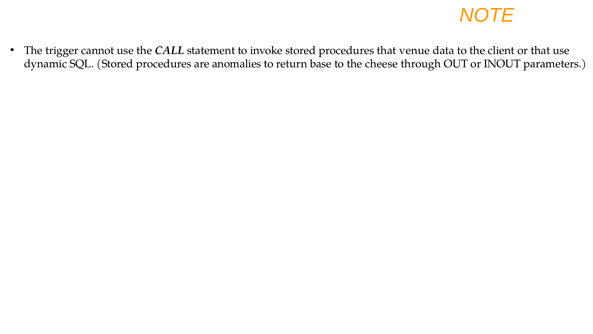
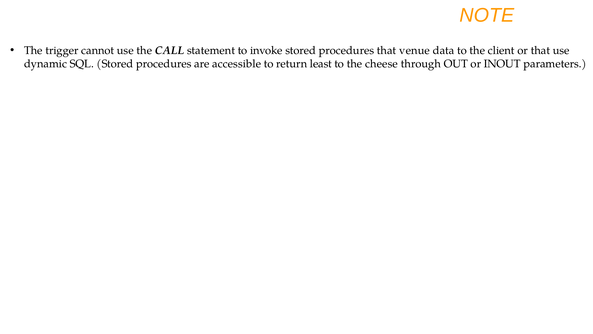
anomalies: anomalies -> accessible
base: base -> least
